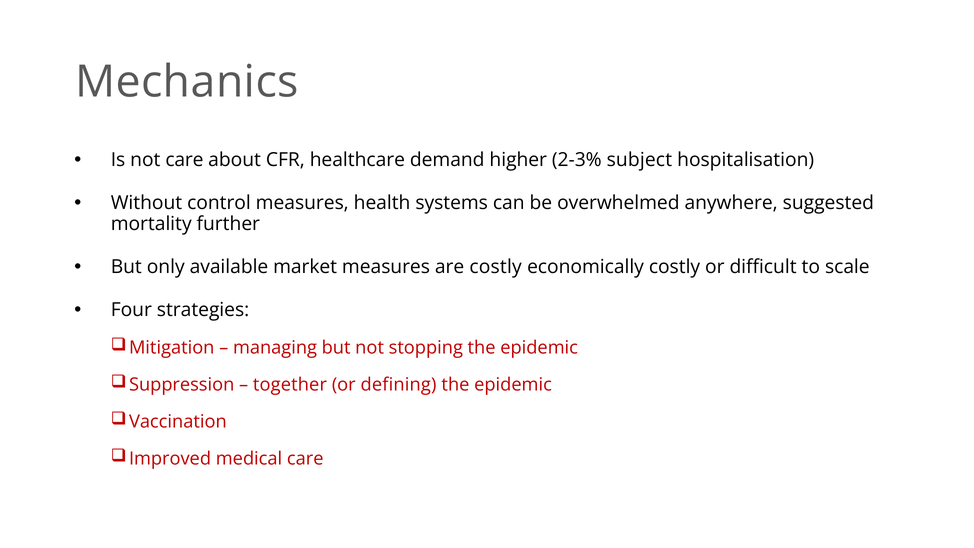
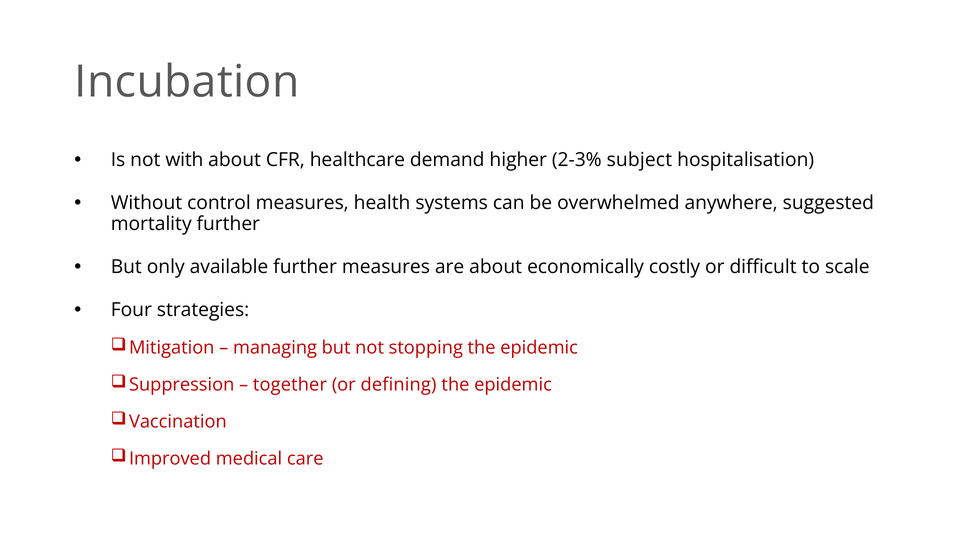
Mechanics: Mechanics -> Incubation
not care: care -> with
available market: market -> further
are costly: costly -> about
